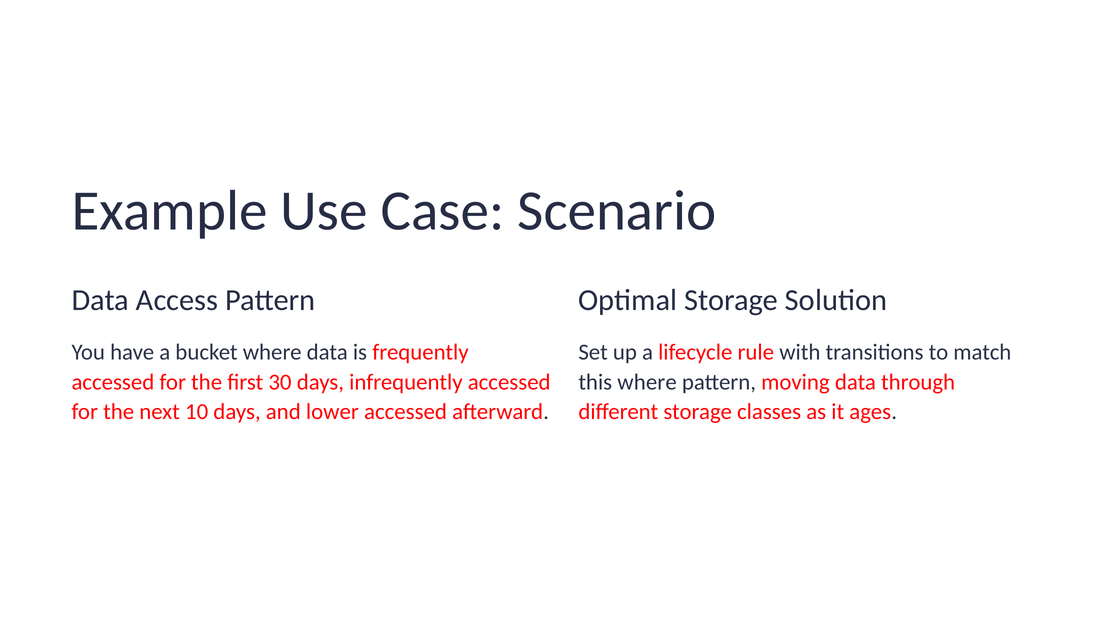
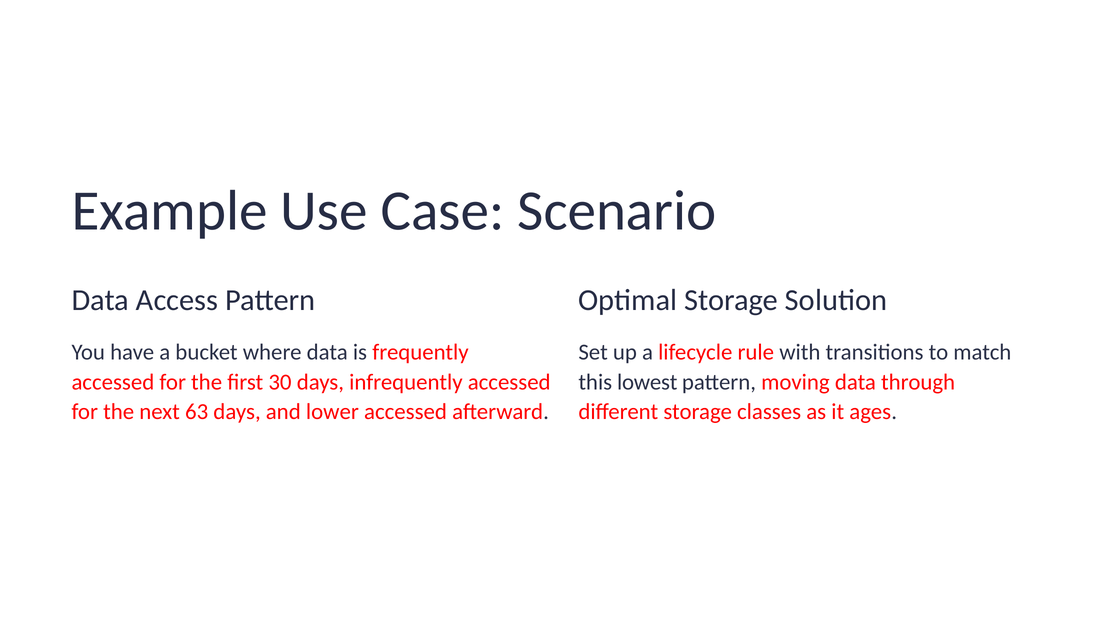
this where: where -> lowest
10: 10 -> 63
